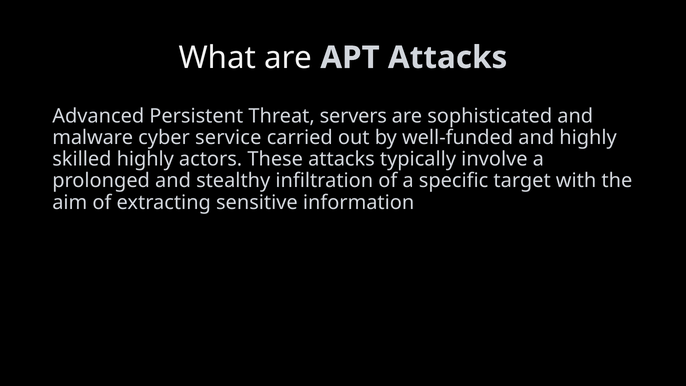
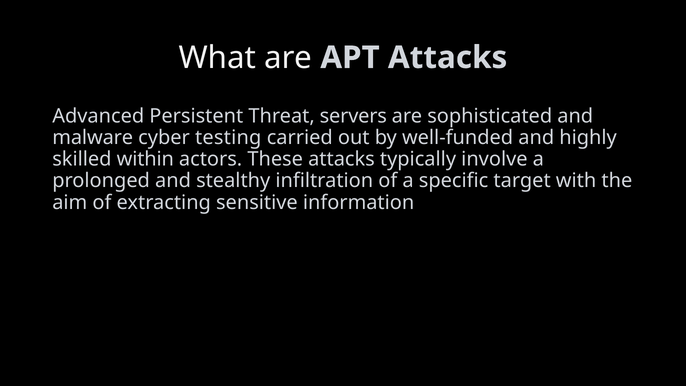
service: service -> testing
skilled highly: highly -> within
